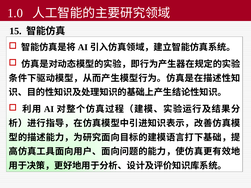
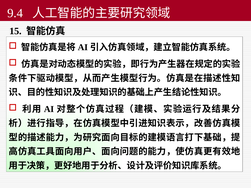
1.0: 1.0 -> 9.4
